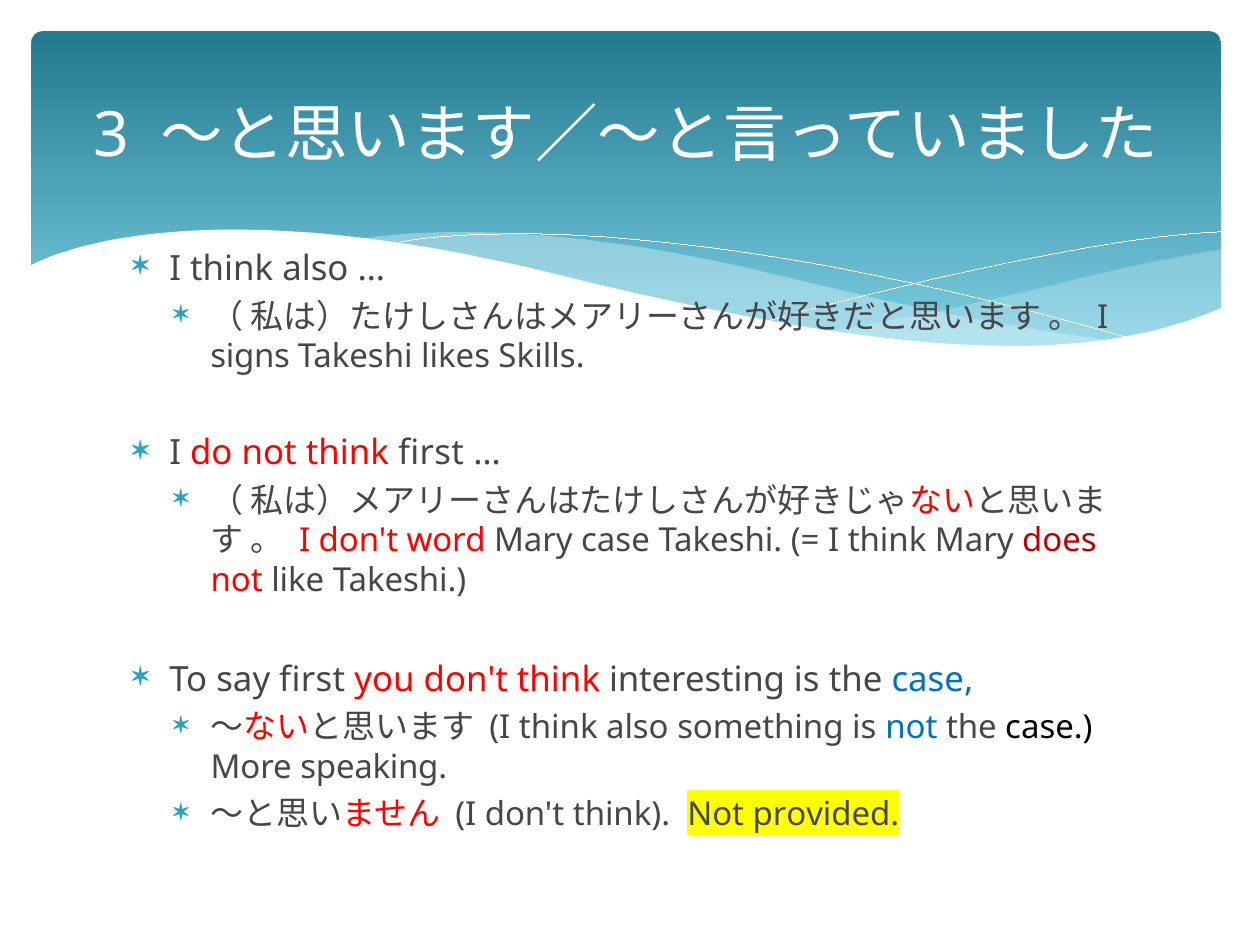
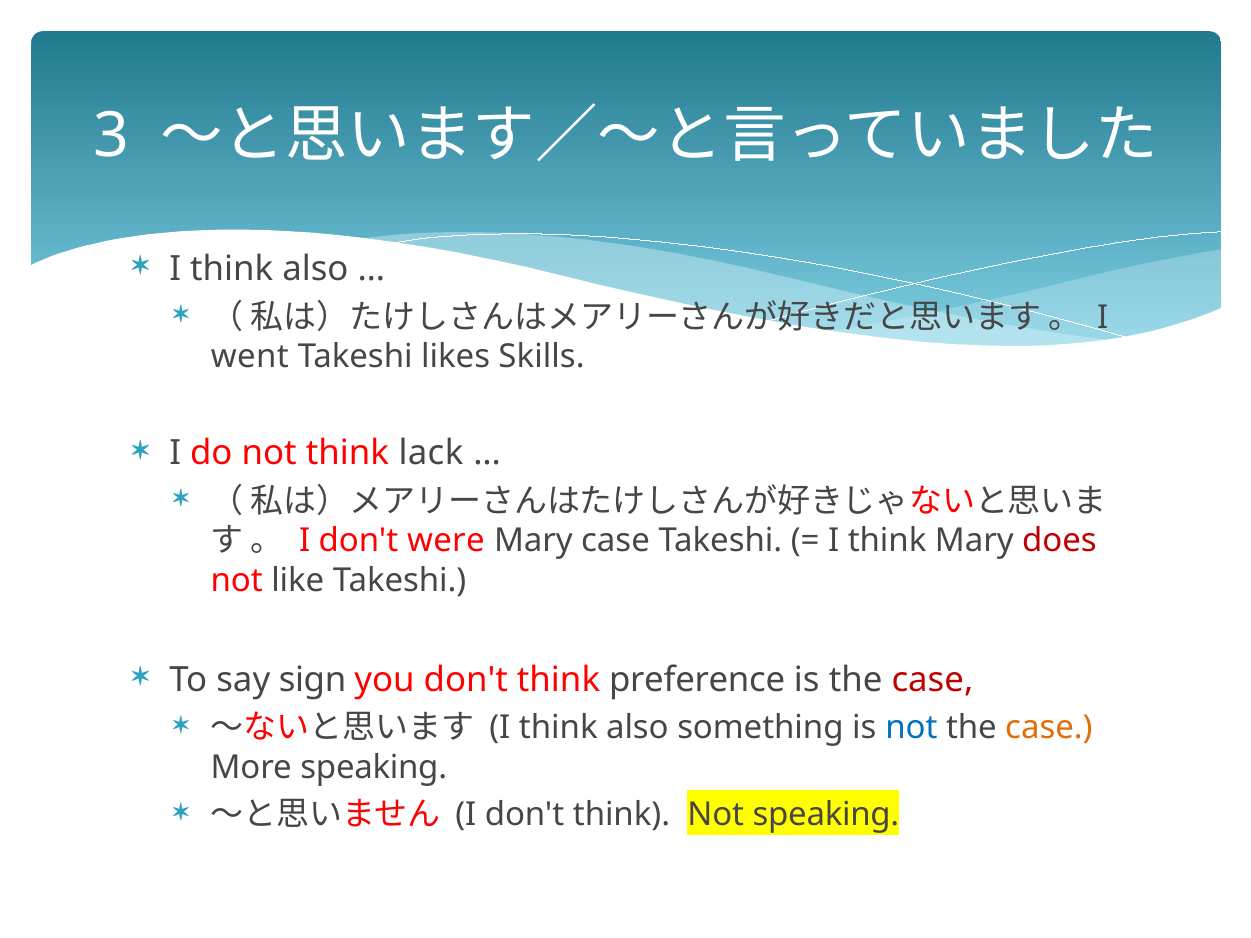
signs: signs -> went
think first: first -> lack
word: word -> were
say first: first -> sign
interesting: interesting -> preference
case at (932, 680) colour: blue -> red
case at (1049, 728) colour: black -> orange
Not provided: provided -> speaking
